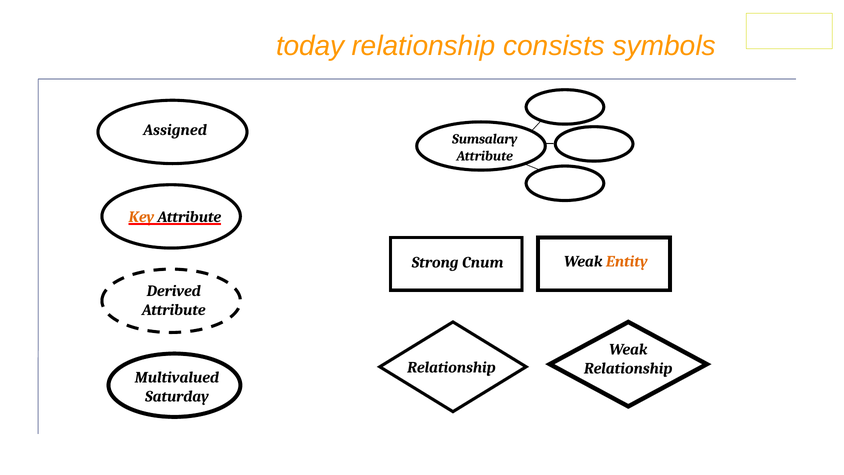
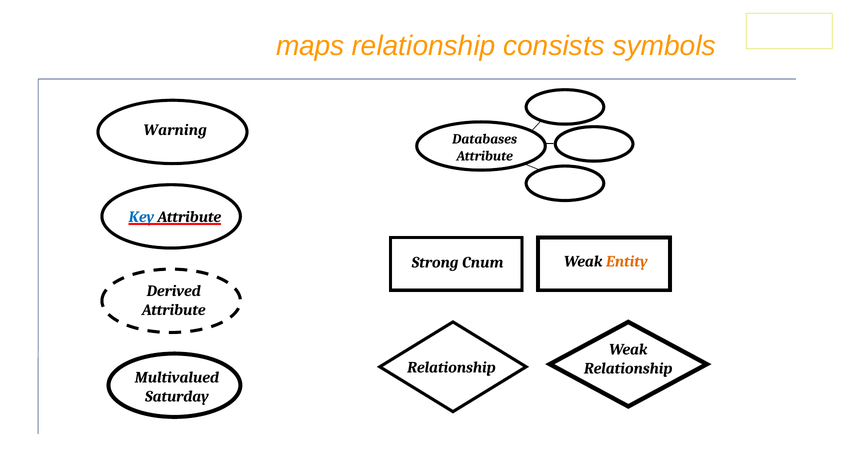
today: today -> maps
Assigned: Assigned -> Warning
Sumsalary: Sumsalary -> Databases
Key colour: orange -> blue
